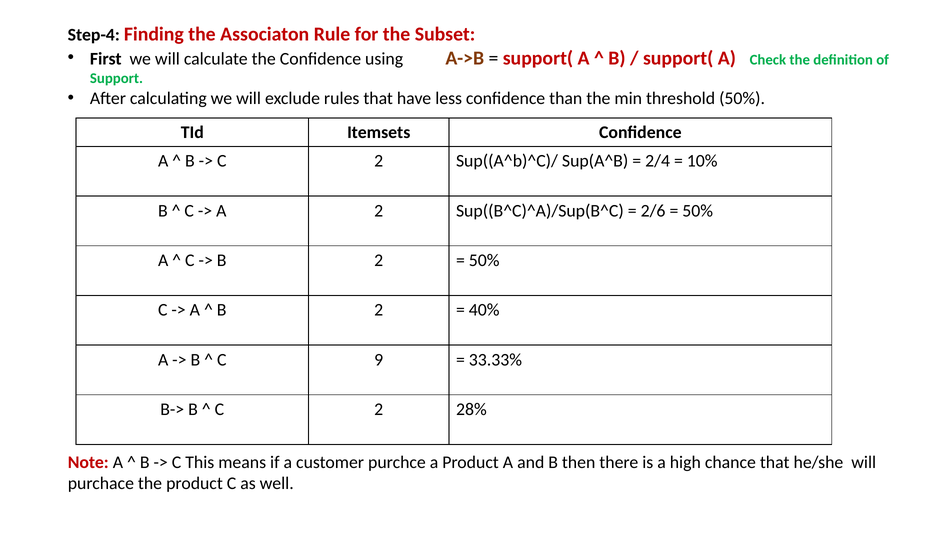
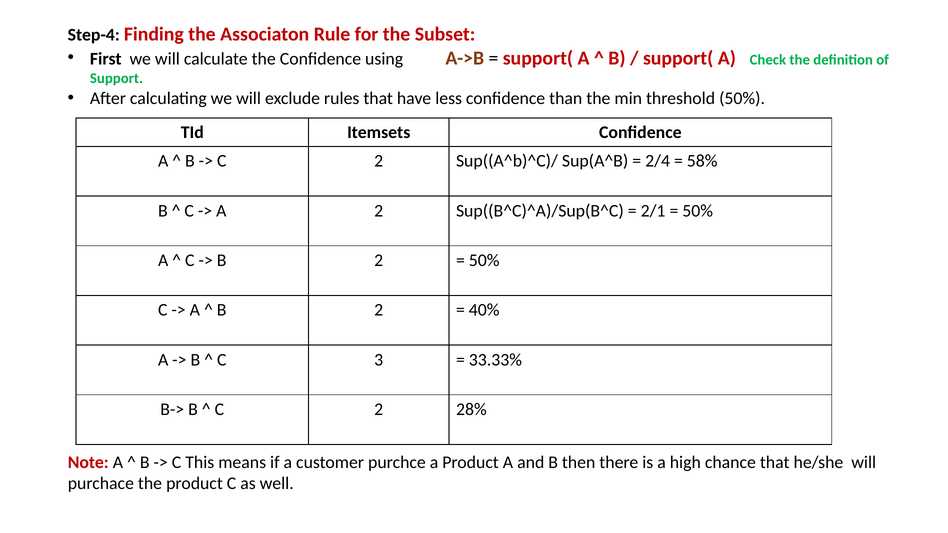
10%: 10% -> 58%
2/6: 2/6 -> 2/1
9: 9 -> 3
